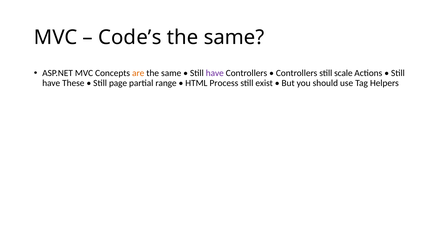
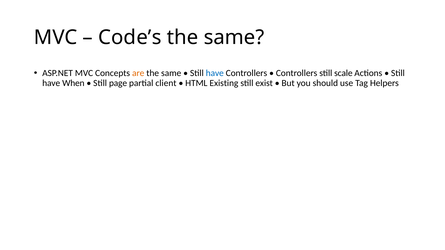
have at (215, 73) colour: purple -> blue
These: These -> When
range: range -> client
Process: Process -> Existing
